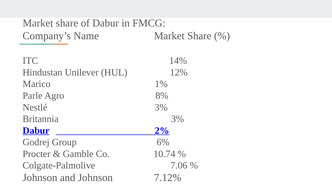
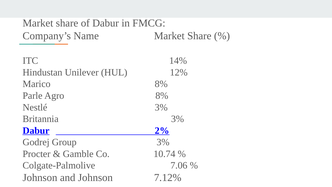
Marico 1%: 1% -> 8%
Group 6%: 6% -> 3%
